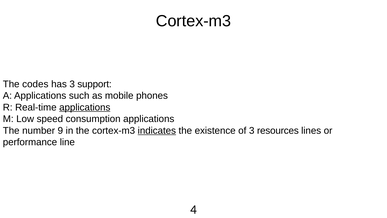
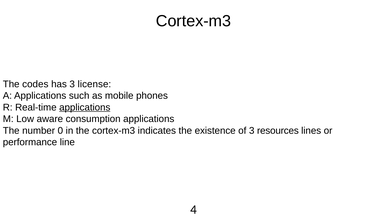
support: support -> license
speed: speed -> aware
9: 9 -> 0
indicates underline: present -> none
